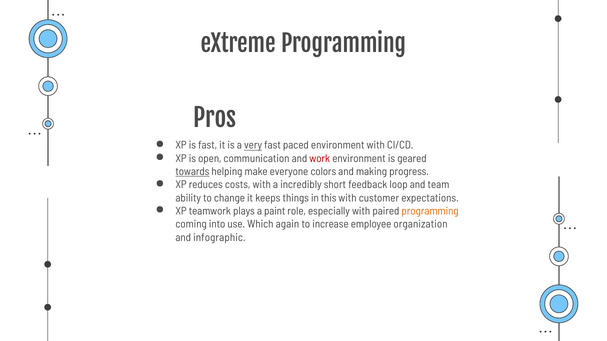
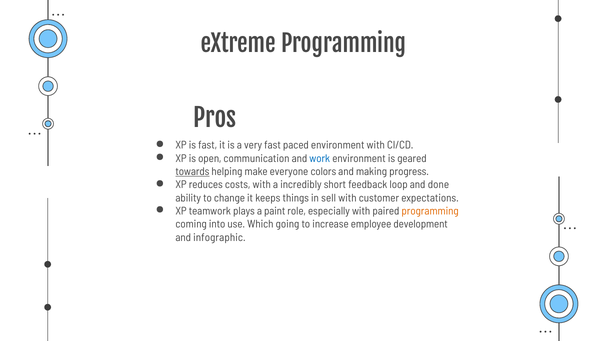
very underline: present -> none
work colour: red -> blue
team: team -> done
this: this -> sell
again: again -> going
organization: organization -> development
